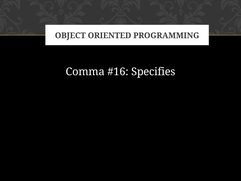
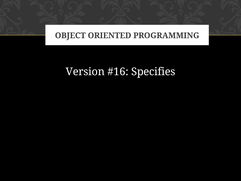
Comma: Comma -> Version
